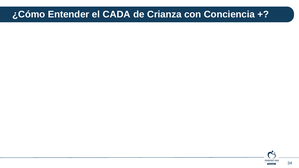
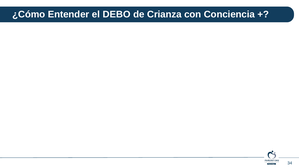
CADA: CADA -> DEBO
